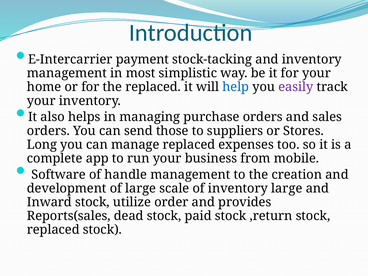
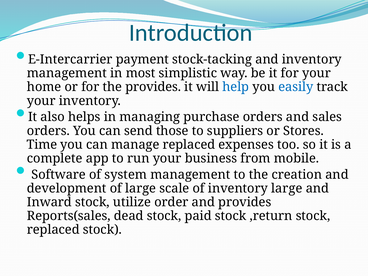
the replaced: replaced -> provides
easily colour: purple -> blue
Long: Long -> Time
handle: handle -> system
